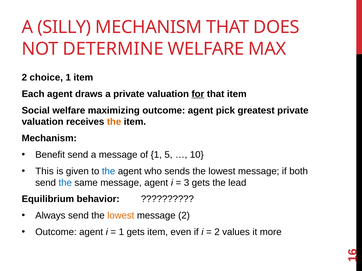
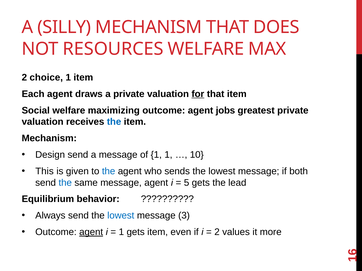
DETERMINE: DETERMINE -> RESOURCES
pick: pick -> jobs
the at (114, 122) colour: orange -> blue
Benefit: Benefit -> Design
1 5: 5 -> 1
3: 3 -> 5
lowest at (121, 216) colour: orange -> blue
message 2: 2 -> 3
agent at (91, 232) underline: none -> present
